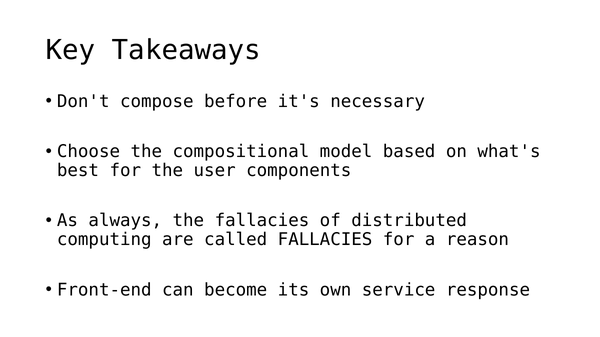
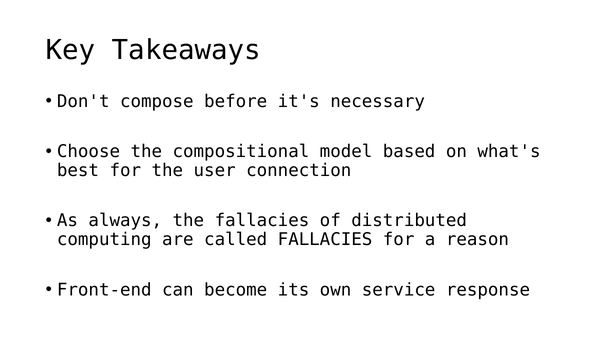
components: components -> connection
